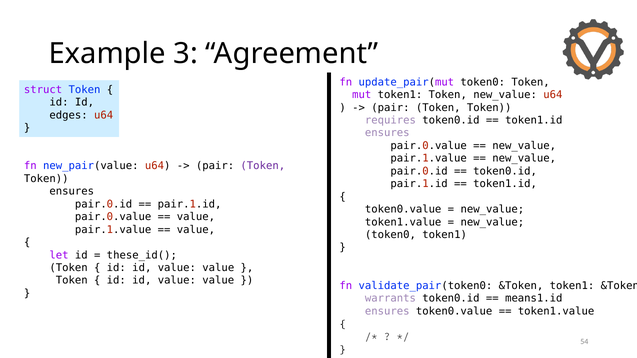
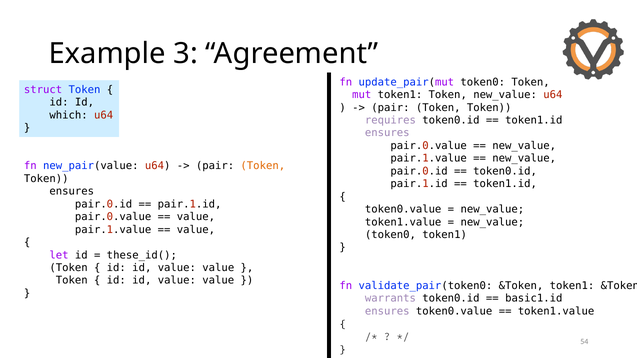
edges: edges -> which
Token at (263, 166) colour: purple -> orange
means1.id: means1.id -> basic1.id
